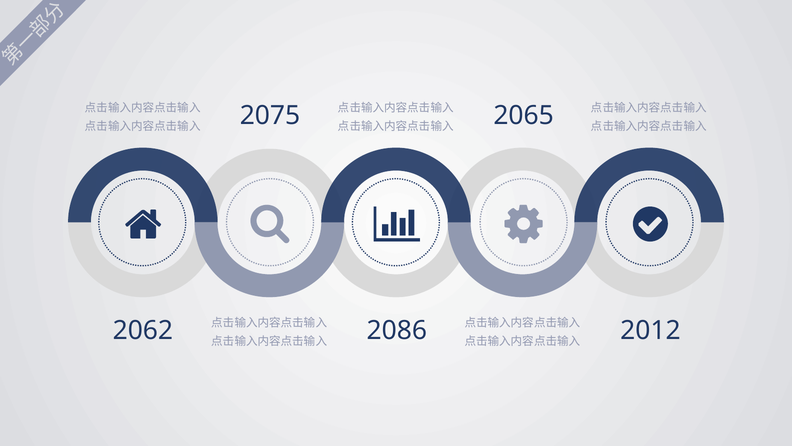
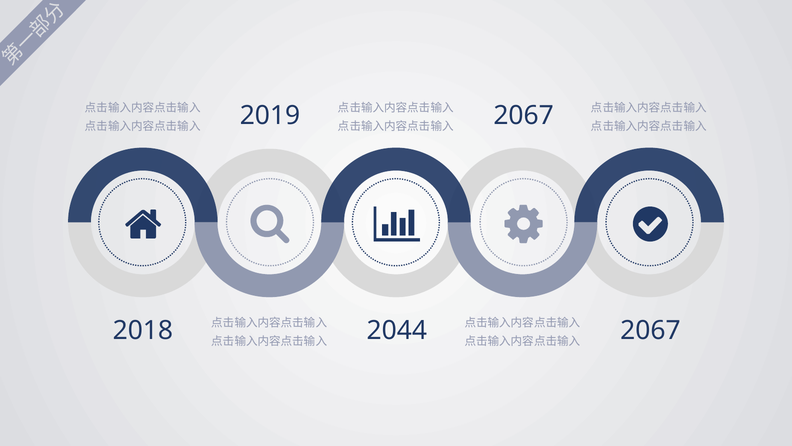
2065 at (524, 115): 2065 -> 2067
2075: 2075 -> 2019
2062: 2062 -> 2018
2012 at (650, 330): 2012 -> 2067
2086: 2086 -> 2044
